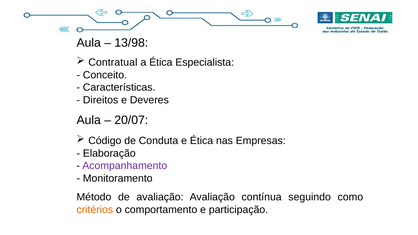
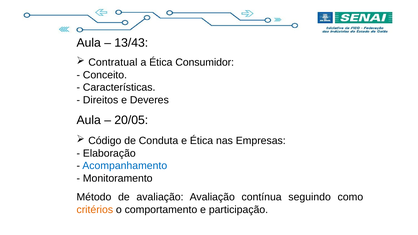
13/98: 13/98 -> 13/43
Especialista: Especialista -> Consumidor
20/07: 20/07 -> 20/05
Acompanhamento colour: purple -> blue
